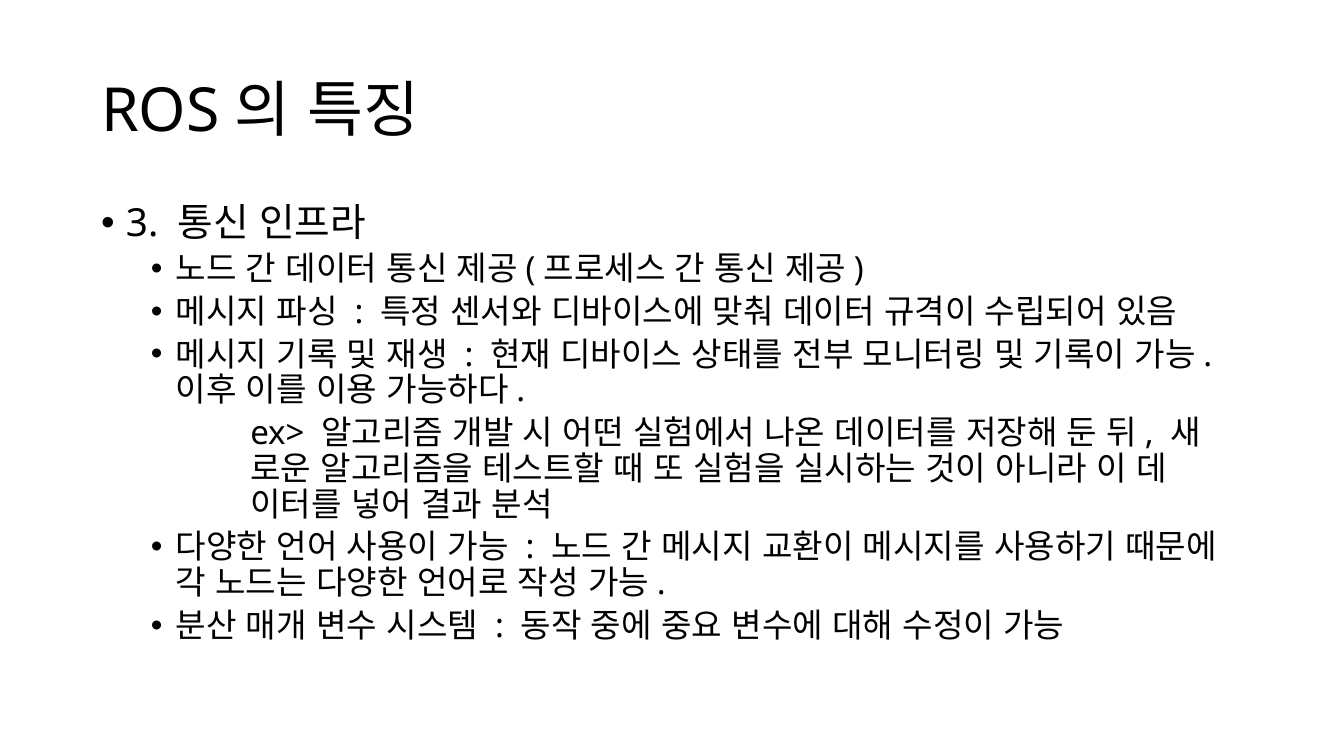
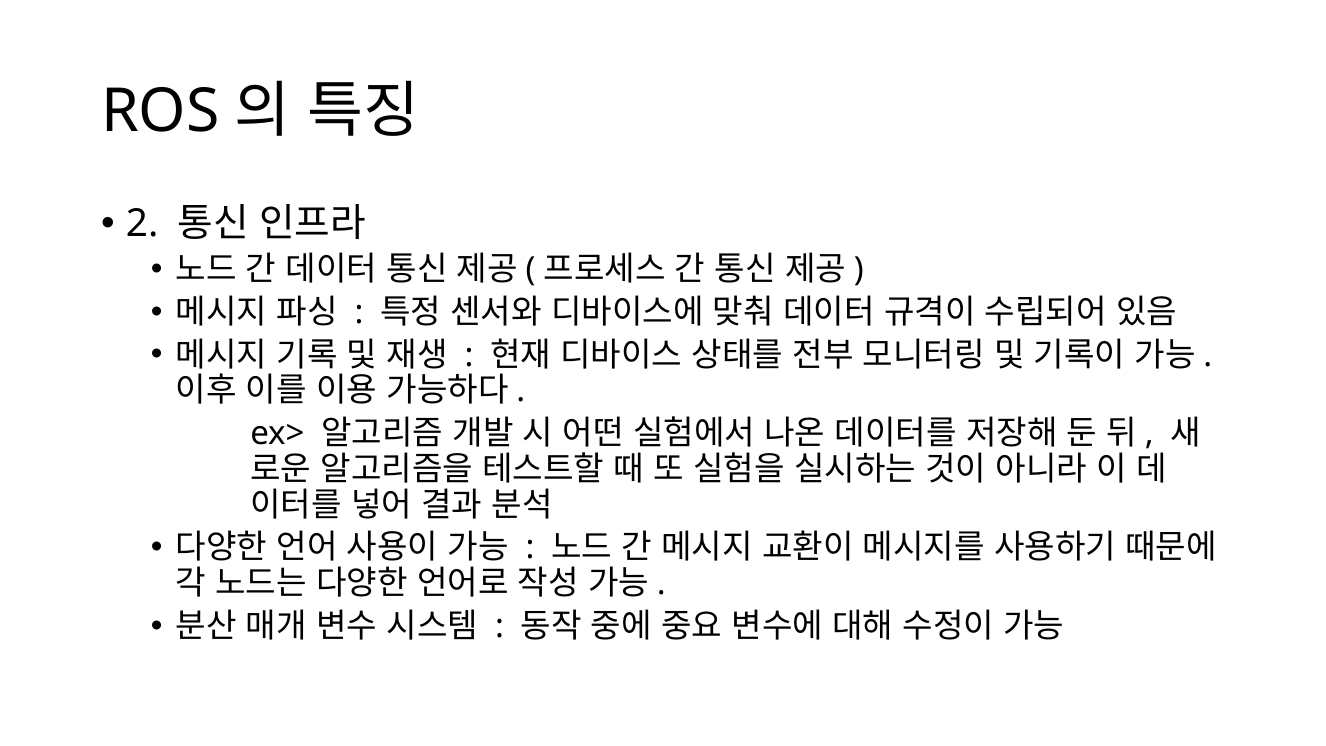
3: 3 -> 2
